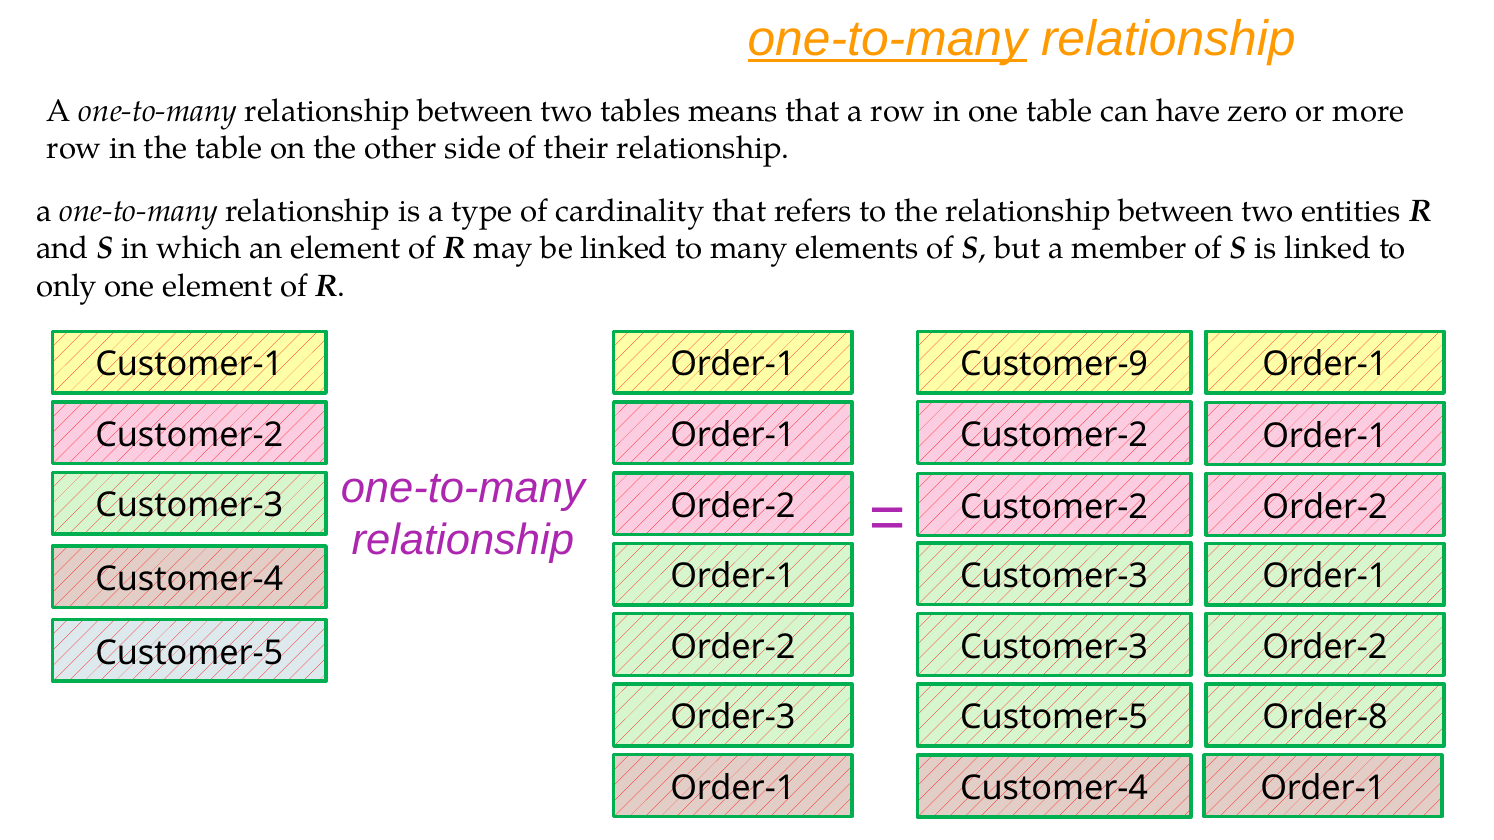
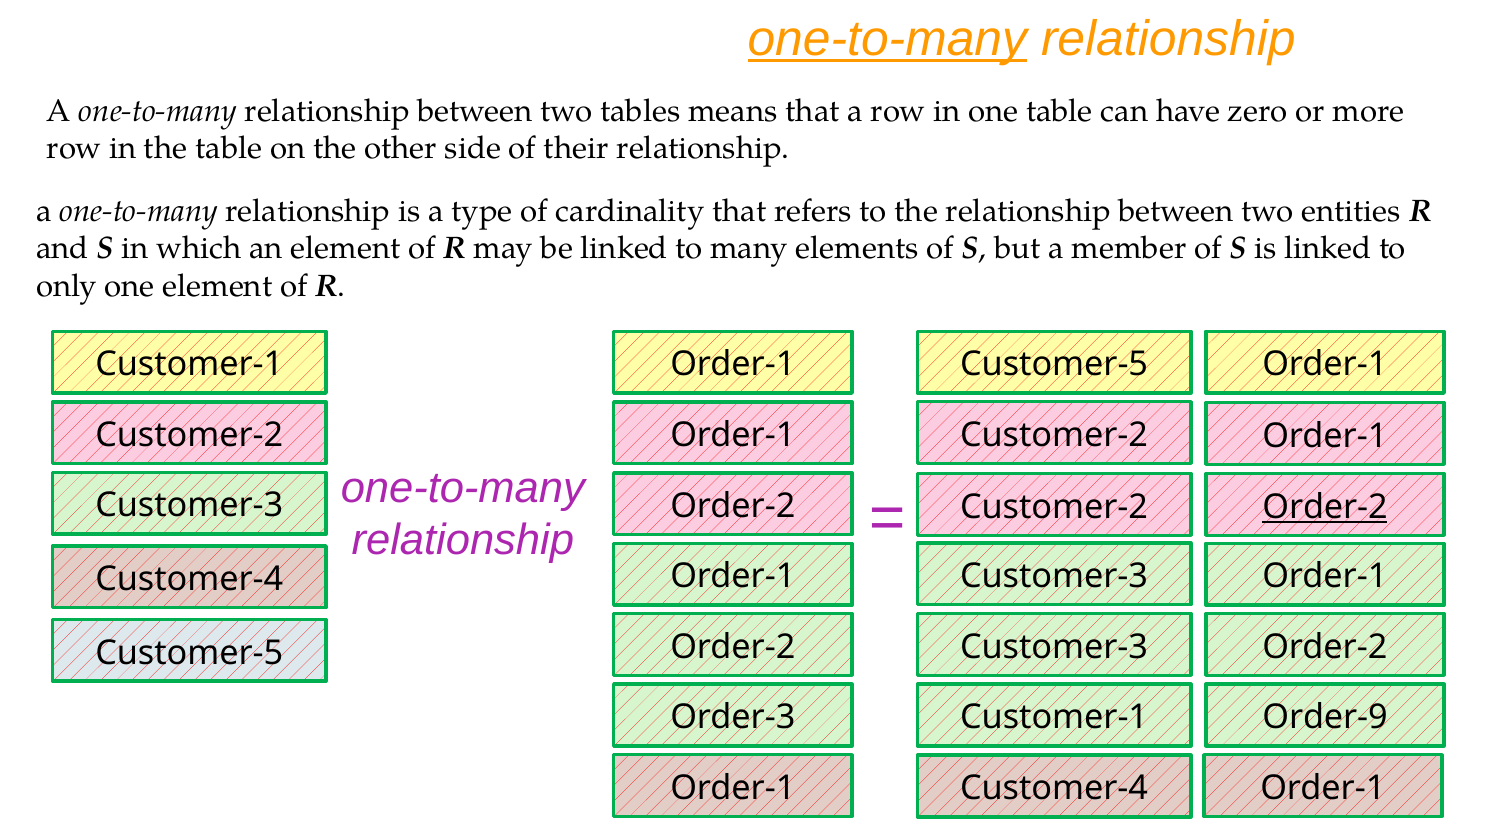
Customer-9 at (1054, 365): Customer-9 -> Customer-5
Order-2 at (1325, 507) underline: none -> present
Customer-5 at (1054, 718): Customer-5 -> Customer-1
Order-8: Order-8 -> Order-9
